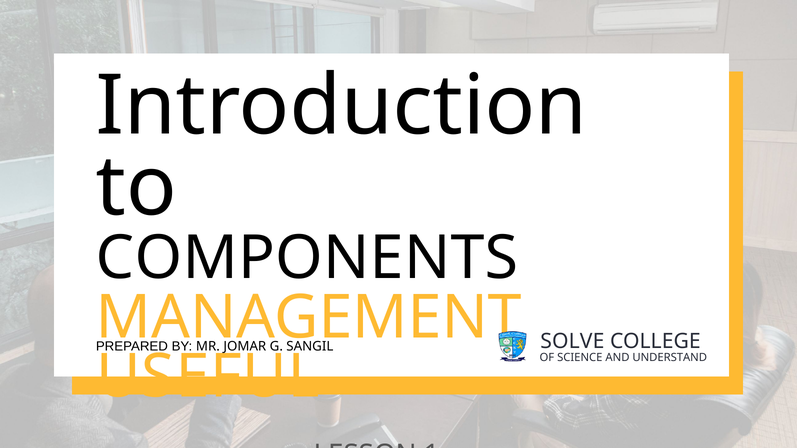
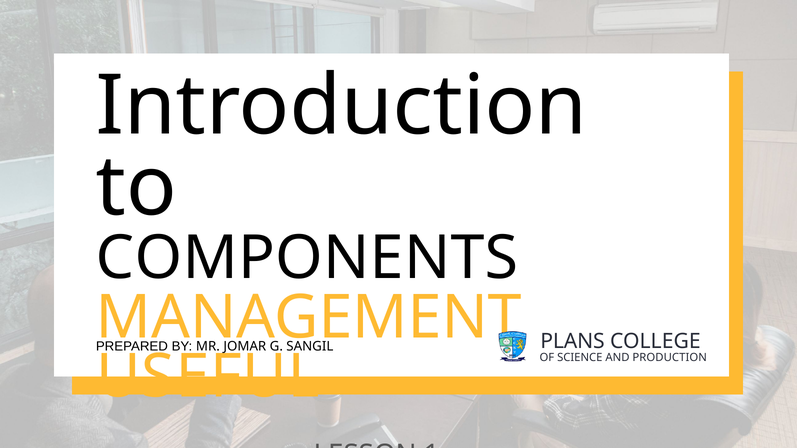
SOLVE: SOLVE -> PLANS
UNDERSTAND: UNDERSTAND -> PRODUCTION
